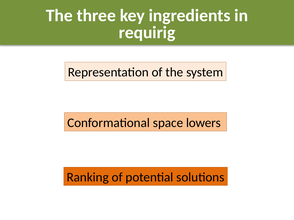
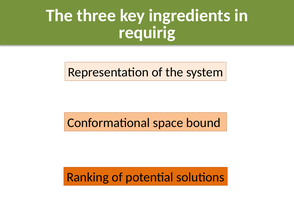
lowers: lowers -> bound
